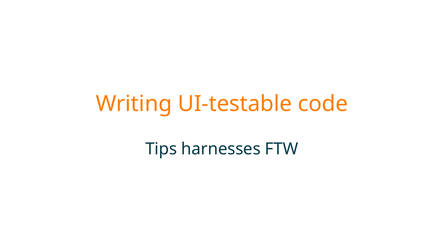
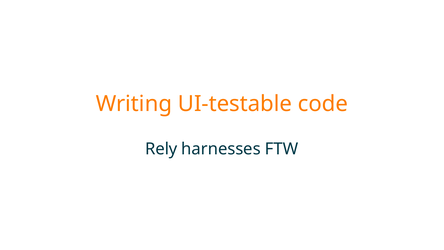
Tips: Tips -> Rely
